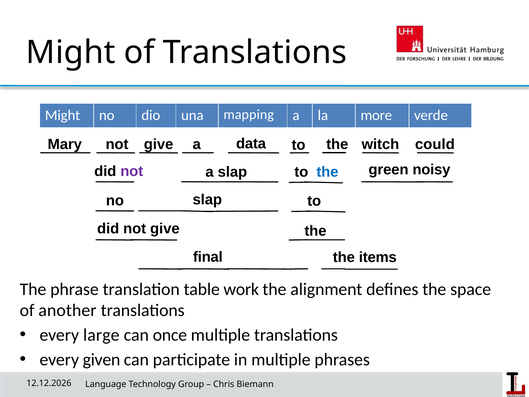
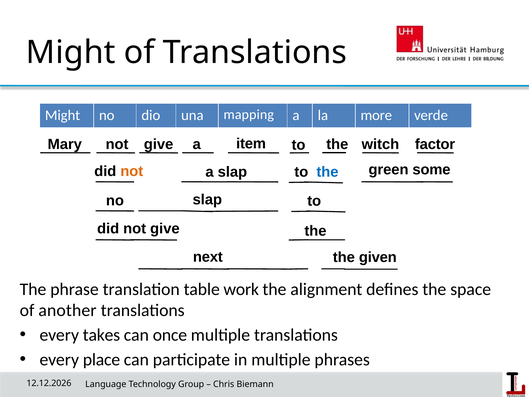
data: data -> item
could: could -> factor
not at (132, 171) colour: purple -> orange
noisy: noisy -> some
final: final -> next
items: items -> given
large: large -> takes
given: given -> place
